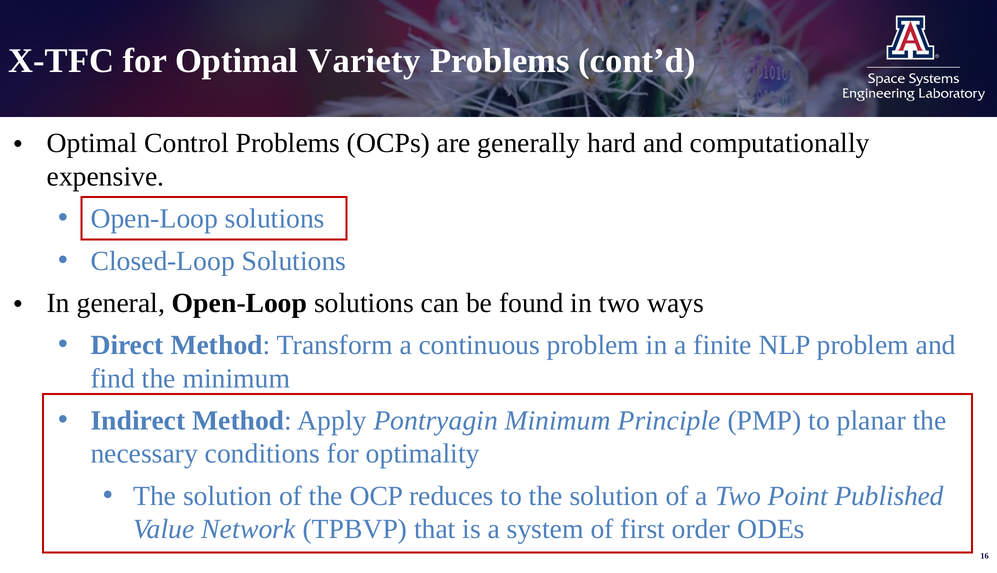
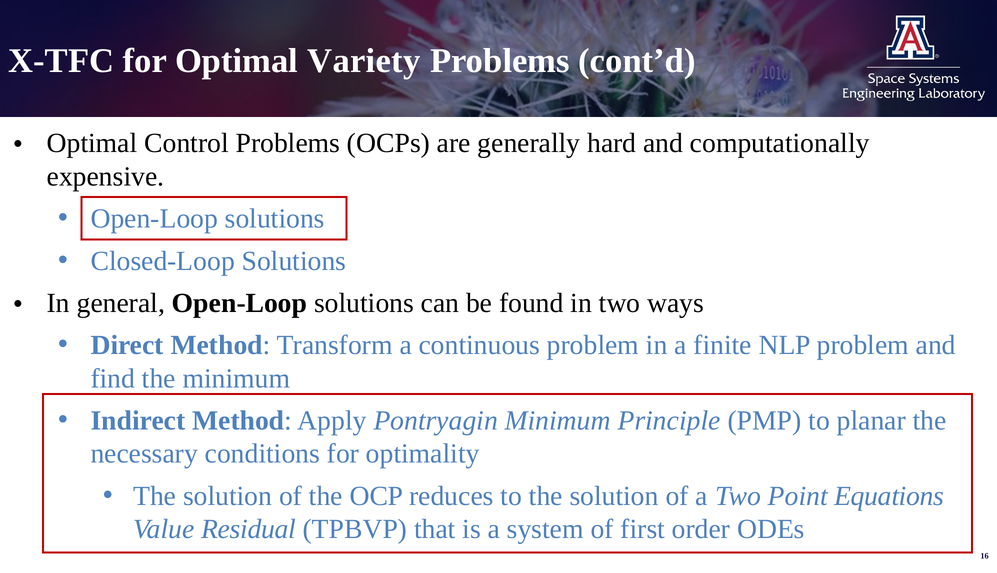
Published: Published -> Equations
Network: Network -> Residual
